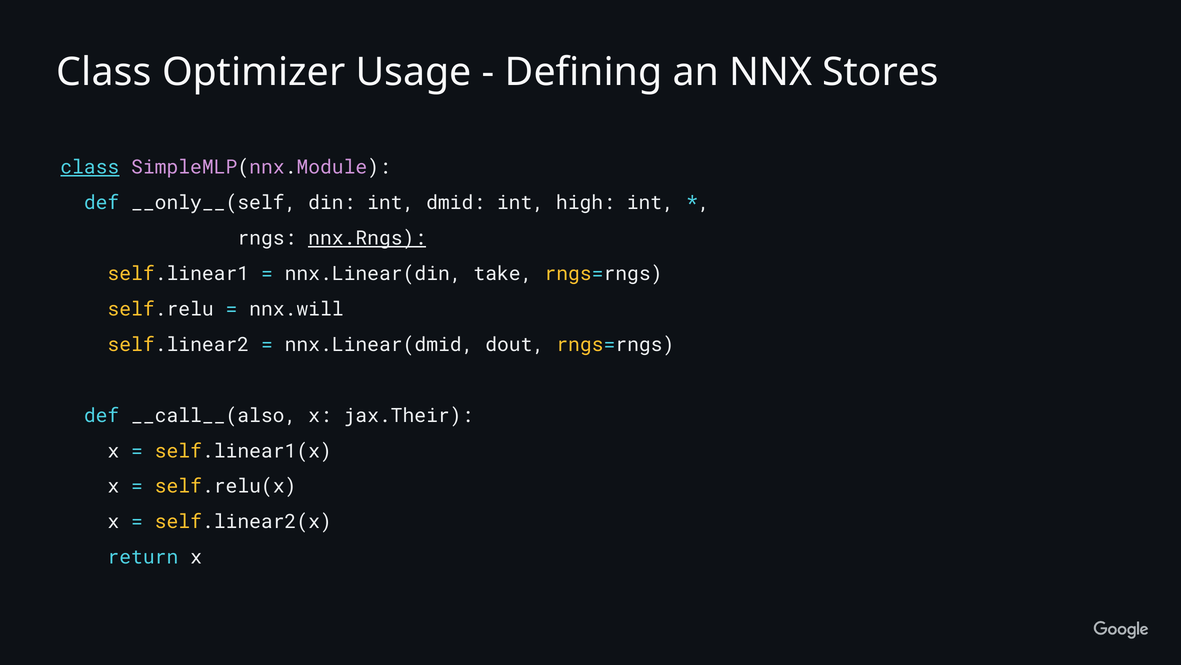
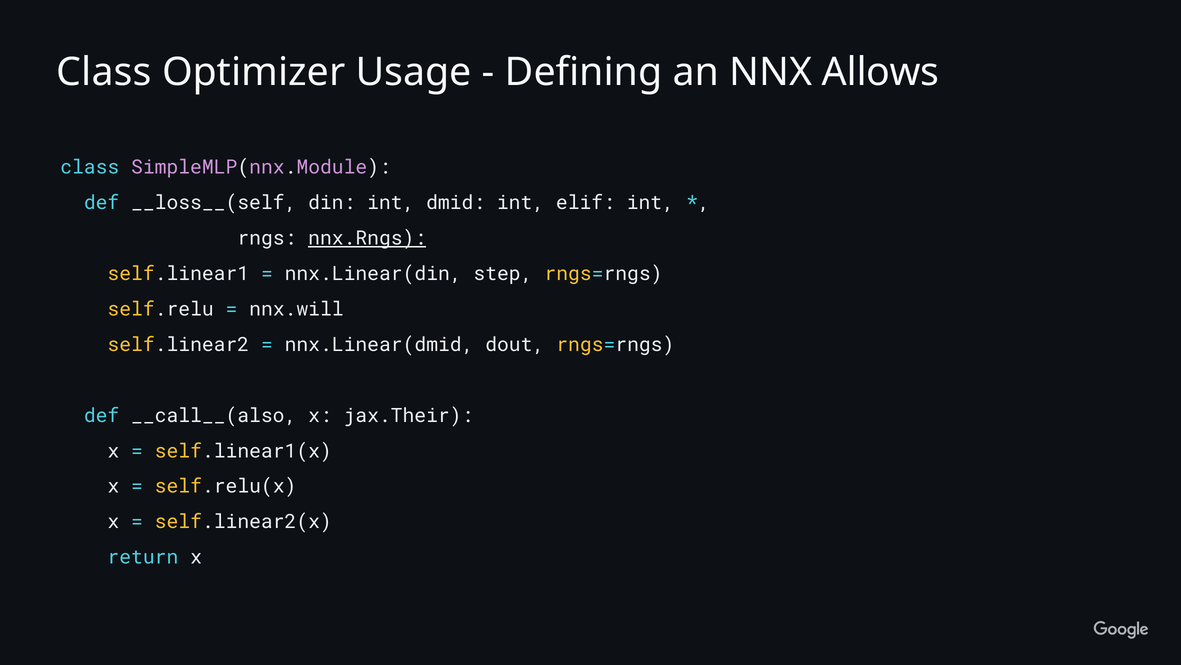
Stores: Stores -> Allows
class at (90, 167) underline: present -> none
__only__(self: __only__(self -> __loss__(self
high: high -> elif
take: take -> step
